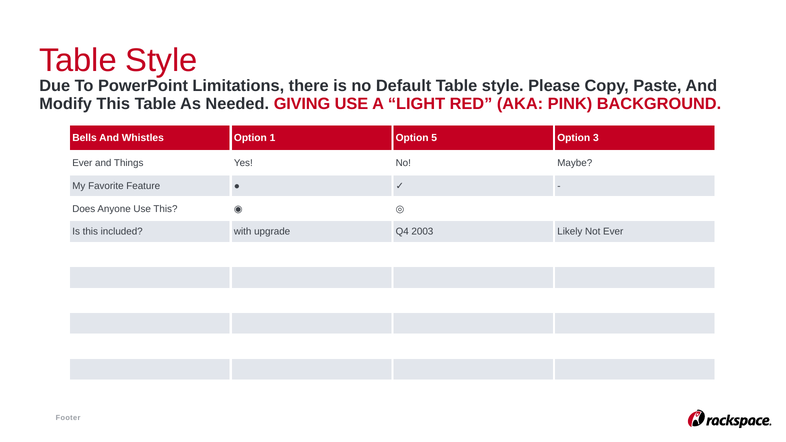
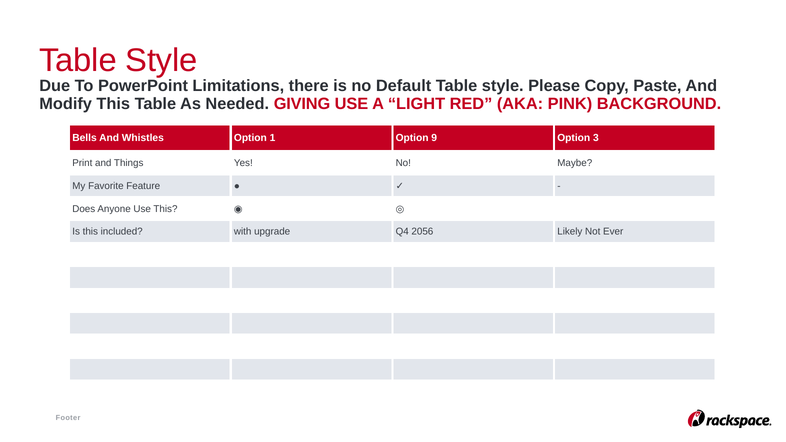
5: 5 -> 9
Ever at (82, 163): Ever -> Print
2003: 2003 -> 2056
